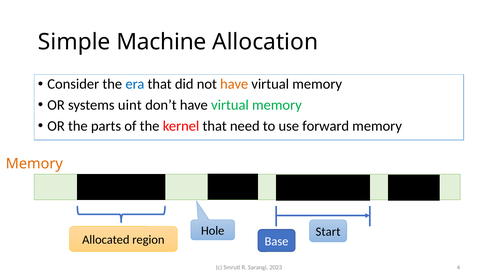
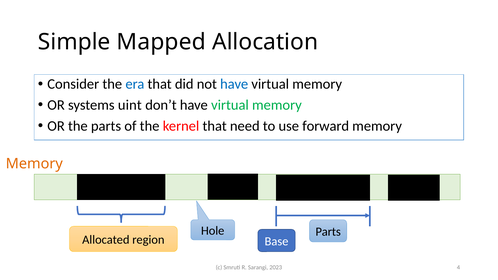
Machine: Machine -> Mapped
have at (234, 84) colour: orange -> blue
Start at (328, 232): Start -> Parts
